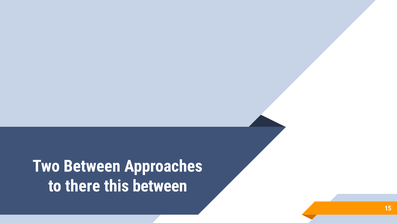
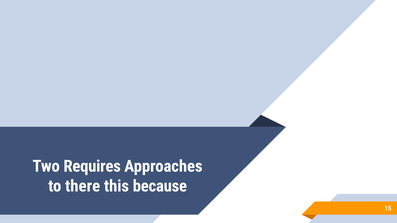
Two Between: Between -> Requires
this between: between -> because
